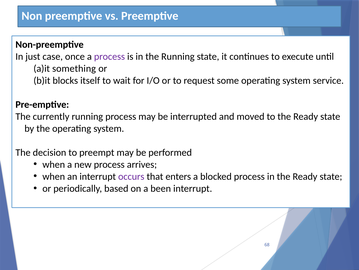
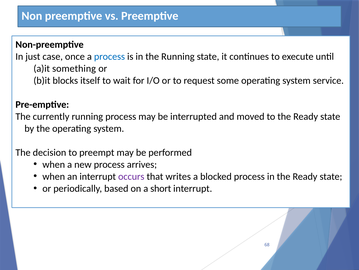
process at (109, 56) colour: purple -> blue
enters: enters -> writes
been: been -> short
